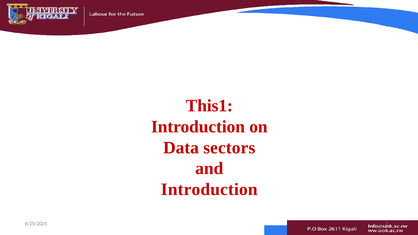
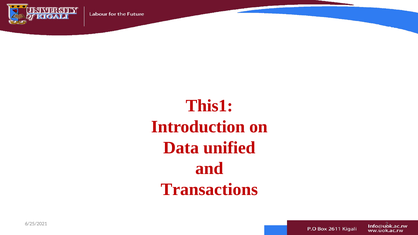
sectors: sectors -> unified
Introduction at (209, 189): Introduction -> Transactions
